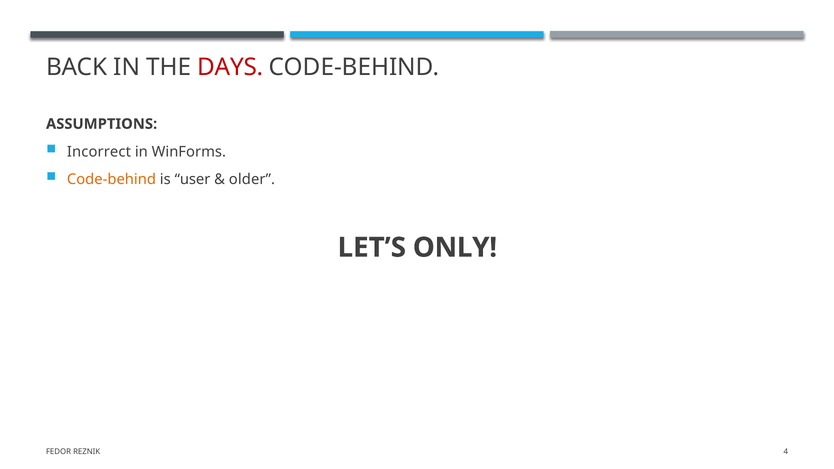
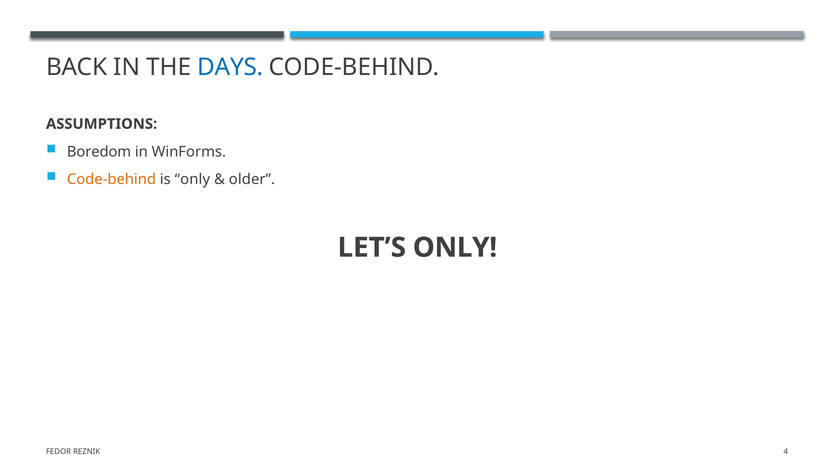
DAYS colour: red -> blue
Incorrect: Incorrect -> Boredom
is user: user -> only
